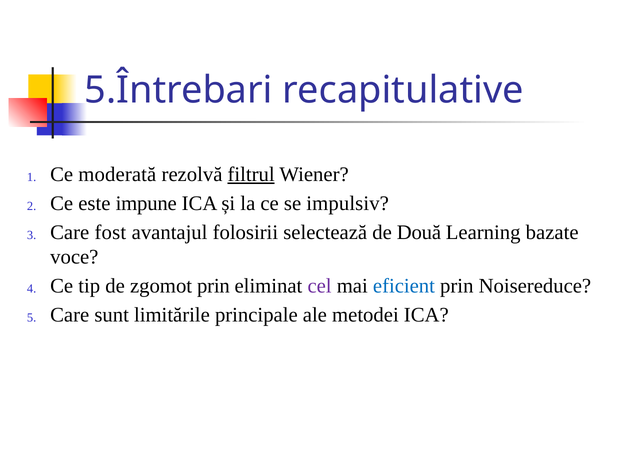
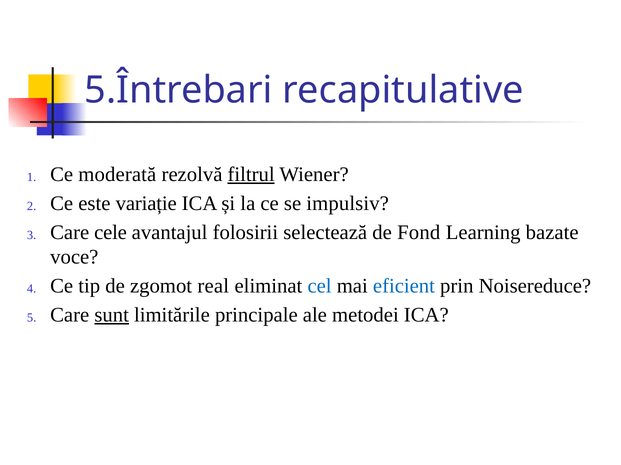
impune: impune -> variație
fost: fost -> cele
Două: Două -> Fond
zgomot prin: prin -> real
cel colour: purple -> blue
sunt underline: none -> present
